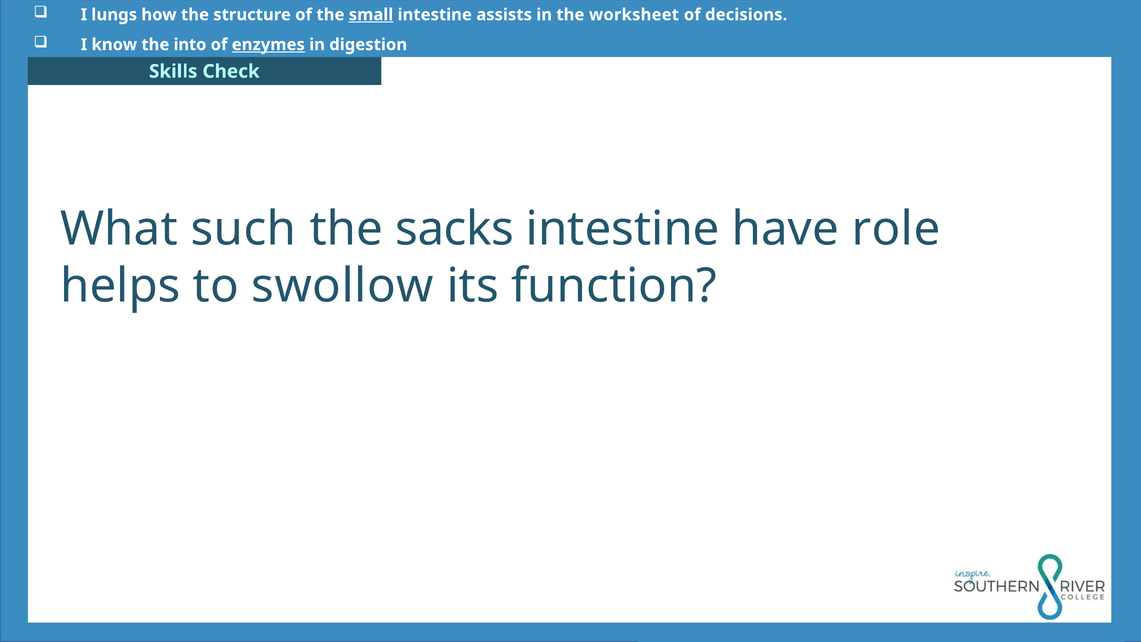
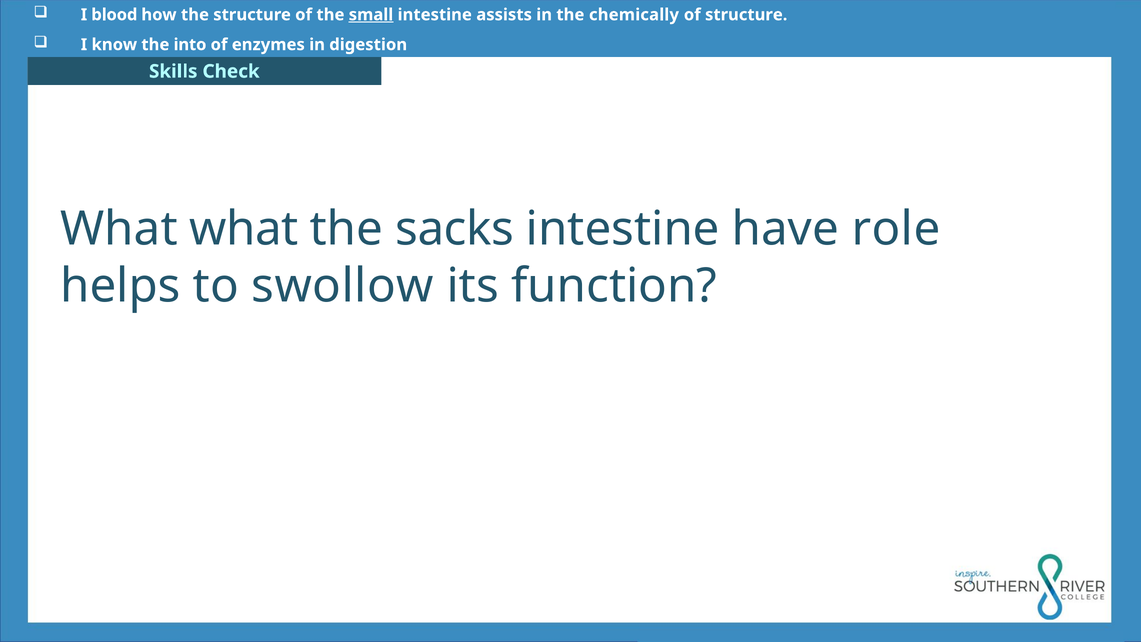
lungs: lungs -> blood
worksheet: worksheet -> chemically
of decisions: decisions -> structure
enzymes underline: present -> none
What such: such -> what
